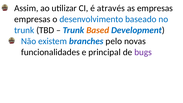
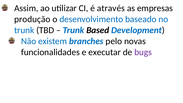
empresas at (32, 19): empresas -> produção
Based colour: orange -> black
principal: principal -> executar
